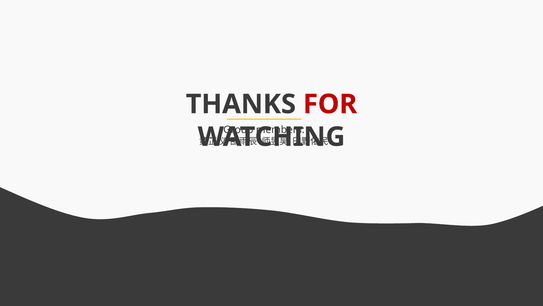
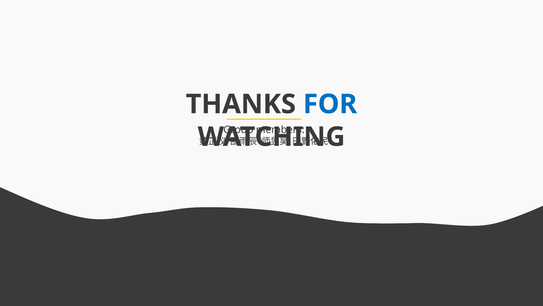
FOR colour: red -> blue
